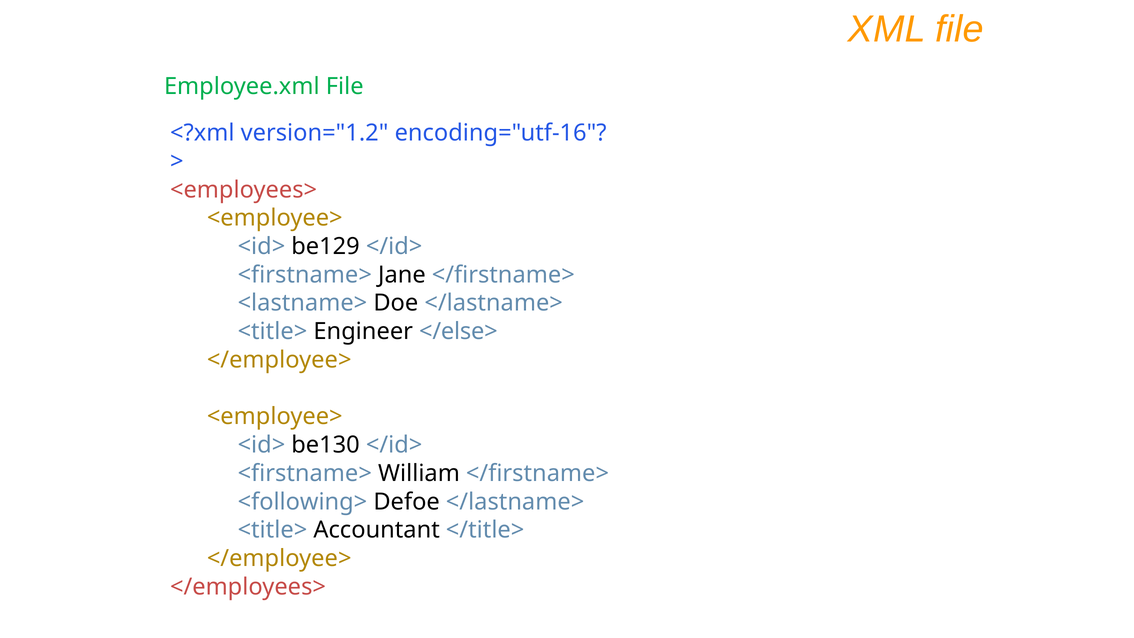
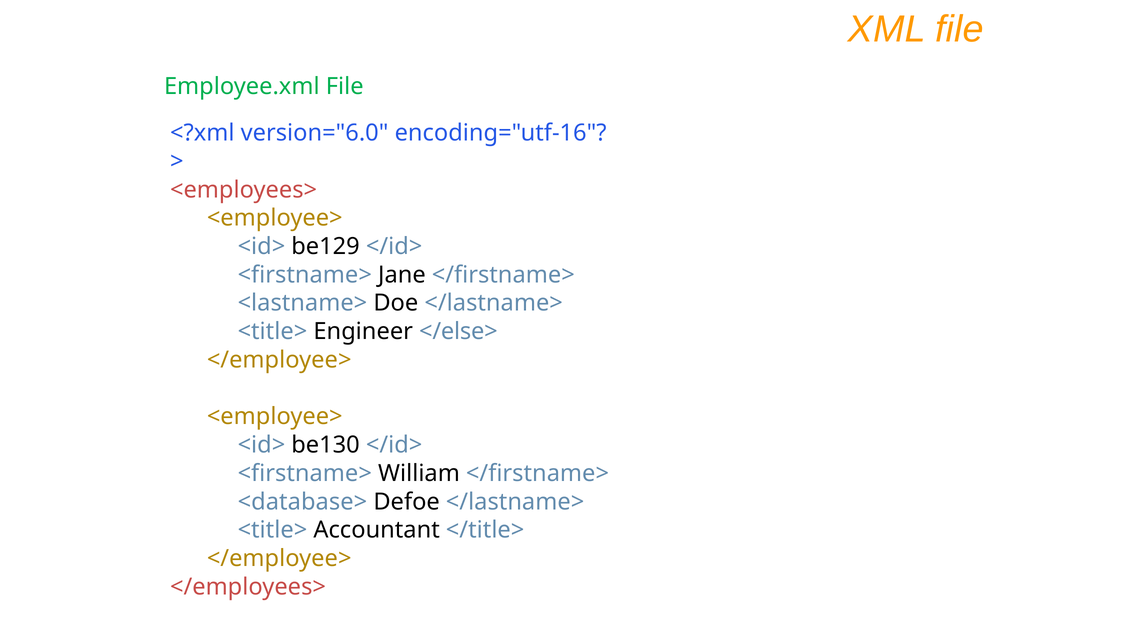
version="1.2: version="1.2 -> version="6.0
<following>: <following> -> <database>
